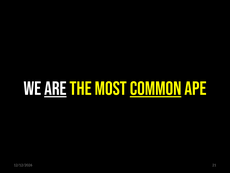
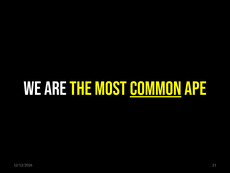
ARE underline: present -> none
